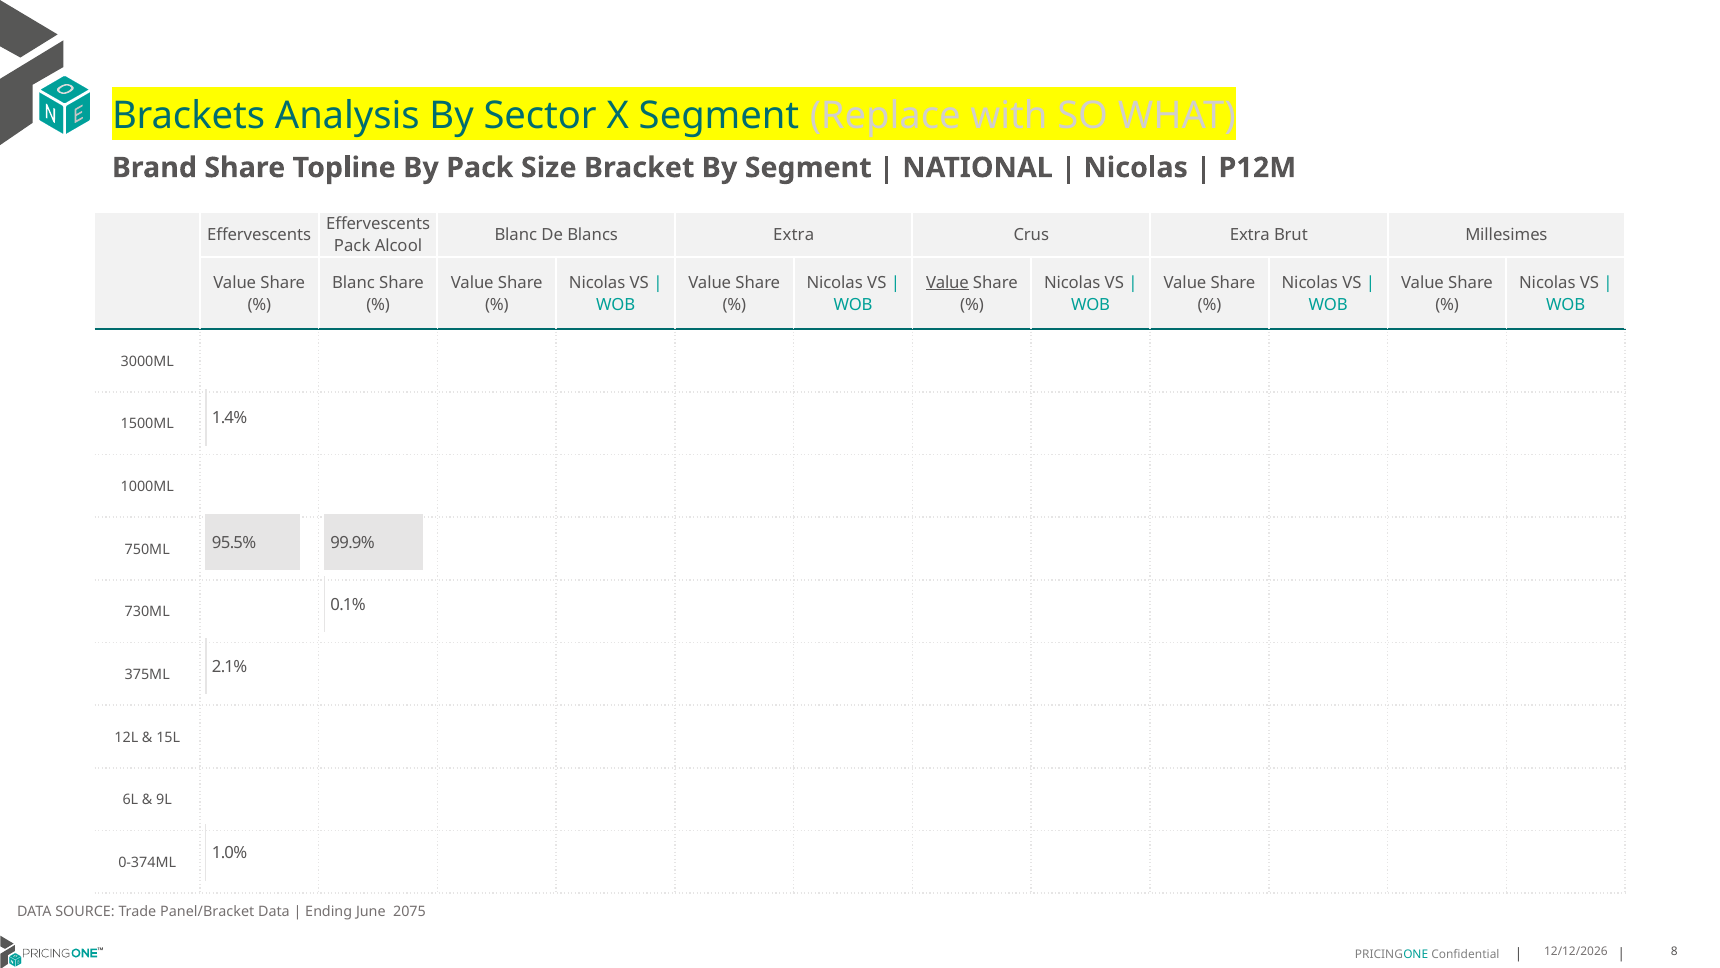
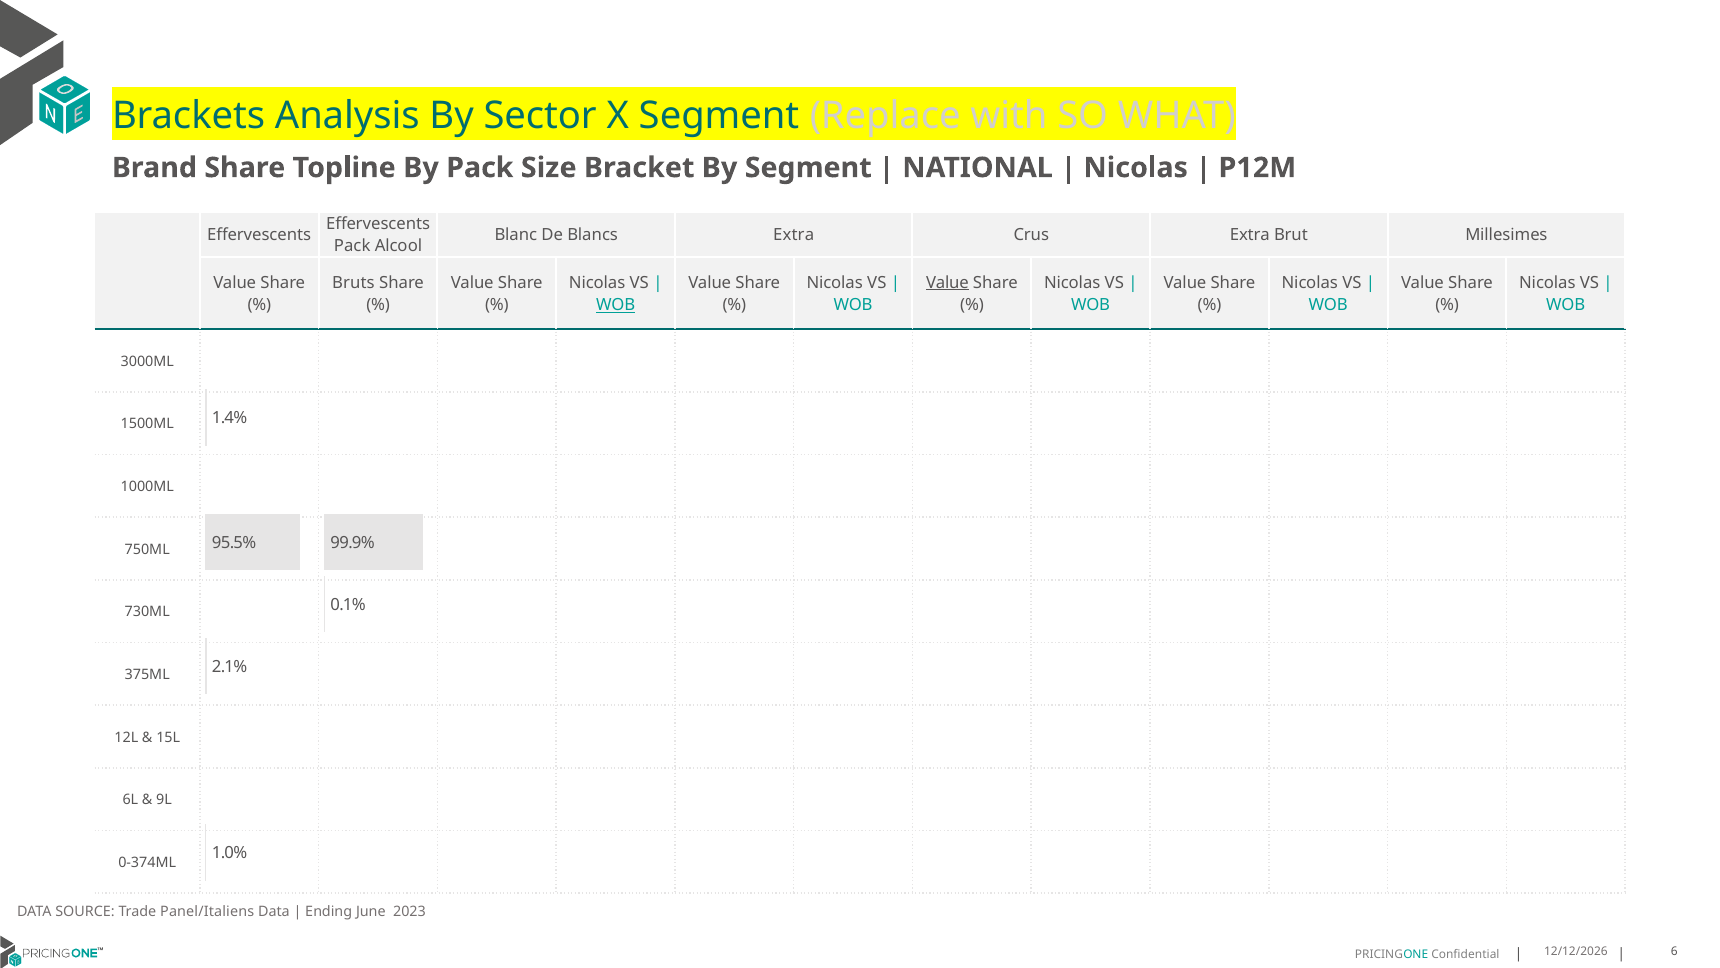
Blanc at (354, 282): Blanc -> Bruts
WOB at (616, 305) underline: none -> present
Panel/Bracket: Panel/Bracket -> Panel/Italiens
2075: 2075 -> 2023
8: 8 -> 6
